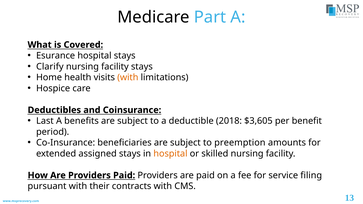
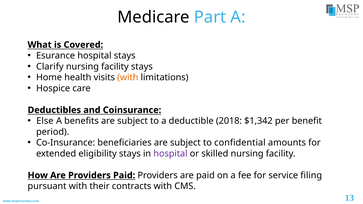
Last: Last -> Else
$3,605: $3,605 -> $1,342
preemption: preemption -> confidential
assigned: assigned -> eligibility
hospital at (170, 154) colour: orange -> purple
